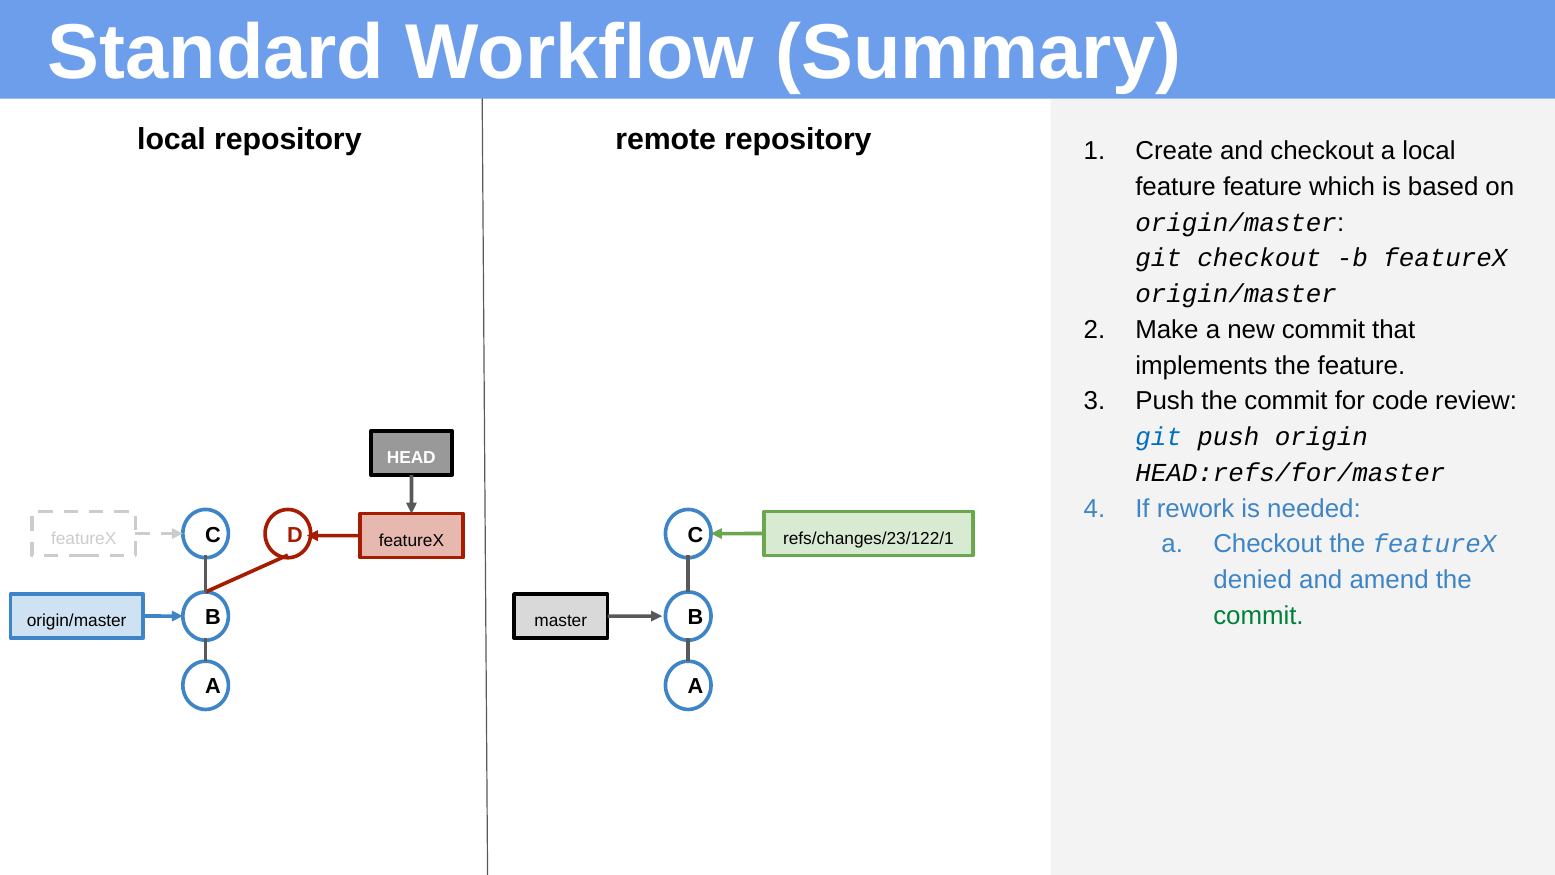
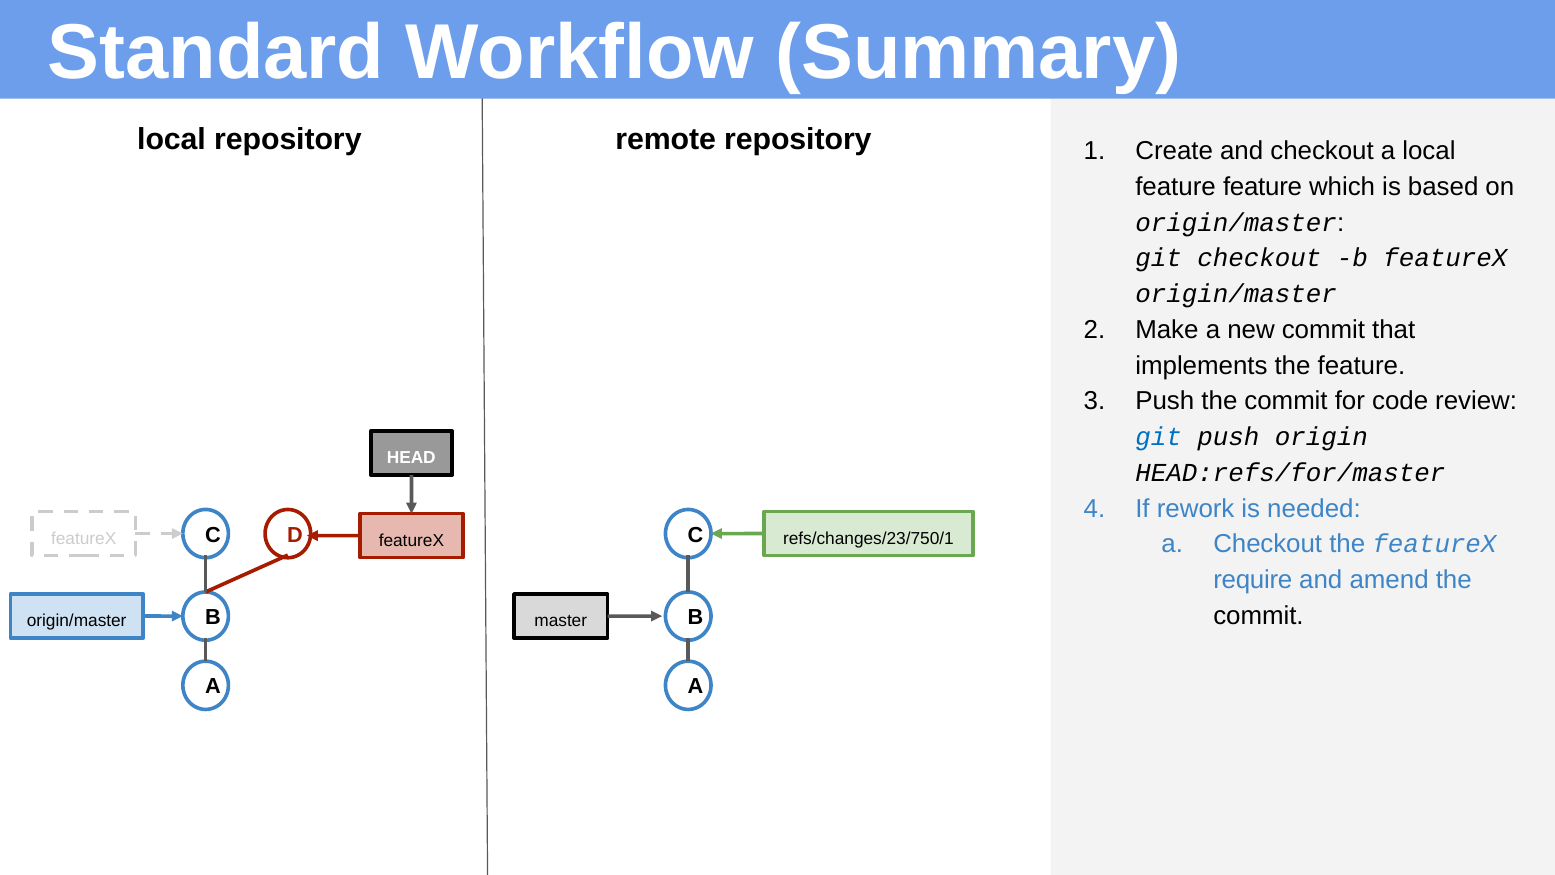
refs/changes/23/122/1: refs/changes/23/122/1 -> refs/changes/23/750/1
denied: denied -> require
commit at (1258, 616) colour: green -> black
